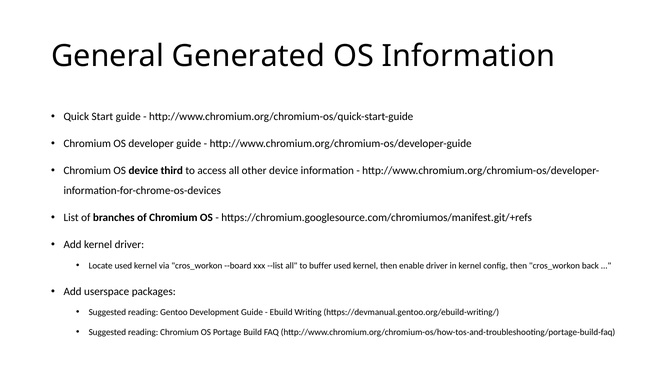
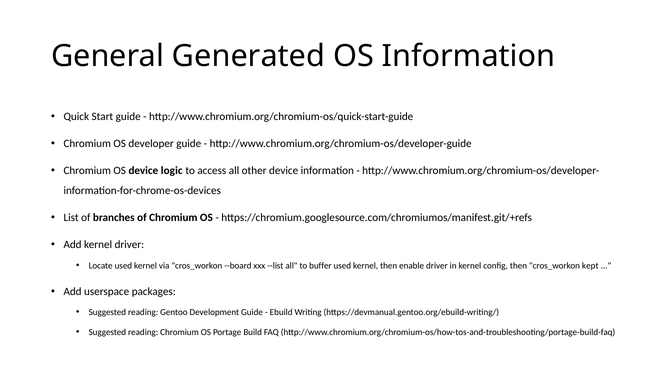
third: third -> logic
back: back -> kept
